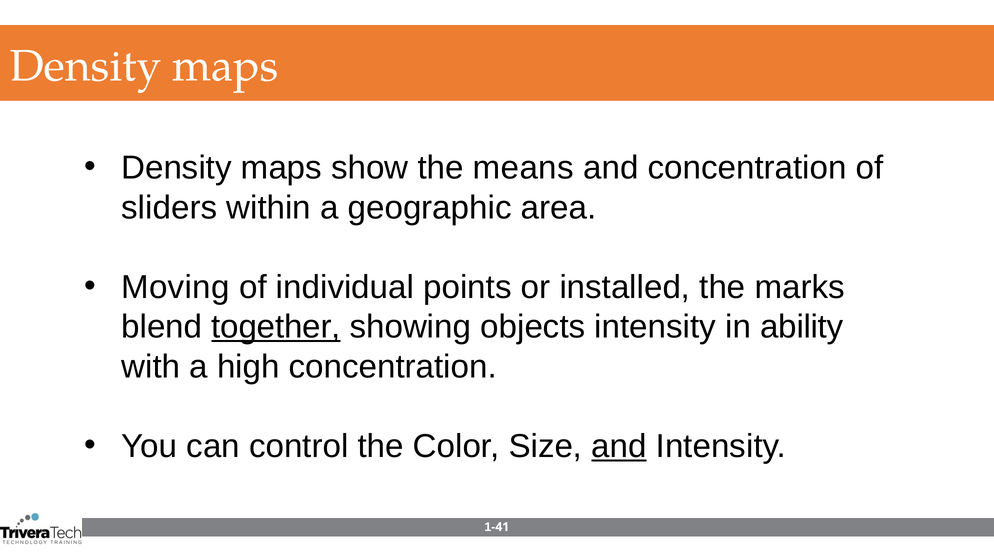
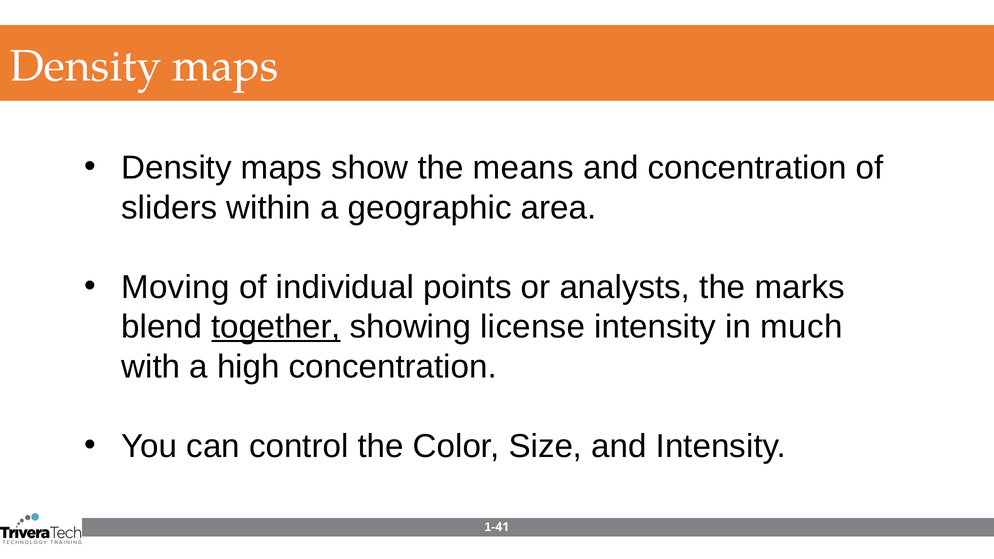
installed: installed -> analysts
objects: objects -> license
ability: ability -> much
and at (619, 446) underline: present -> none
